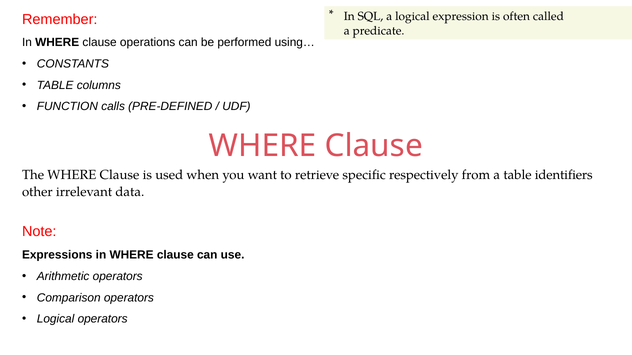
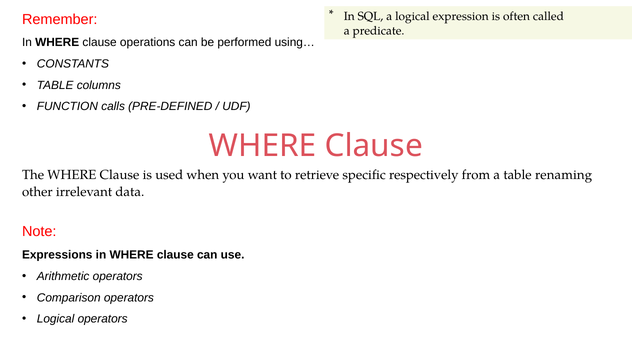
identifiers: identifiers -> renaming
